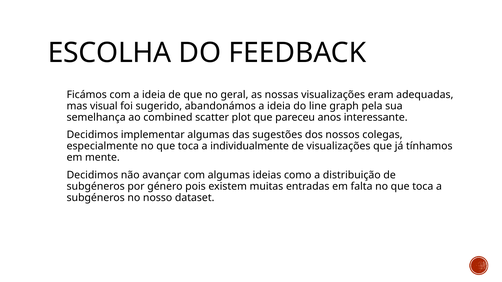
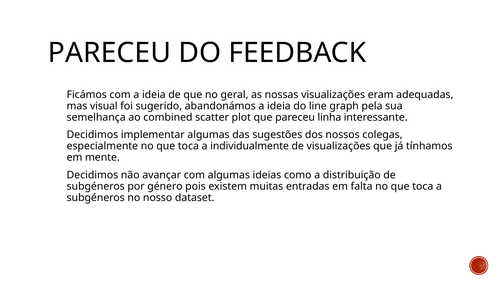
ESCOLHA at (110, 53): ESCOLHA -> PARECEU
anos: anos -> linha
